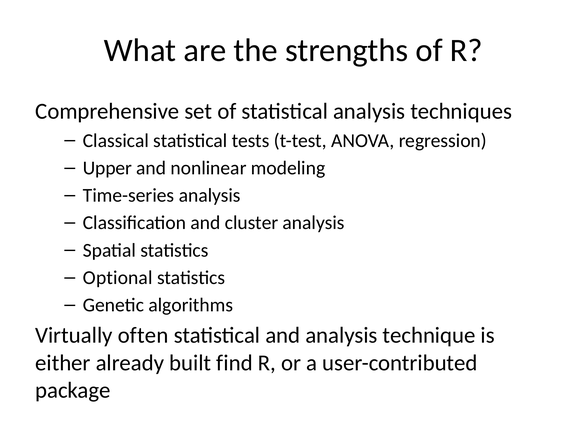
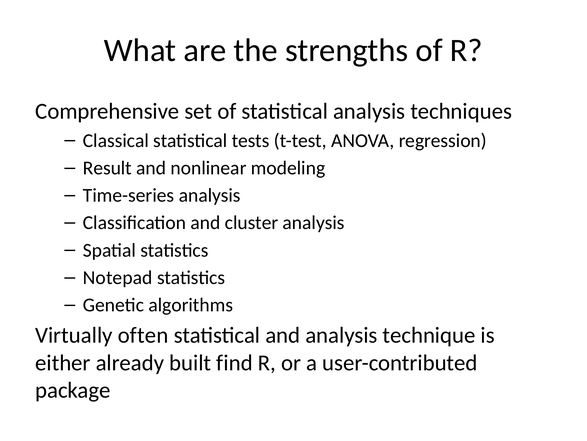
Upper: Upper -> Result
Optional: Optional -> Notepad
